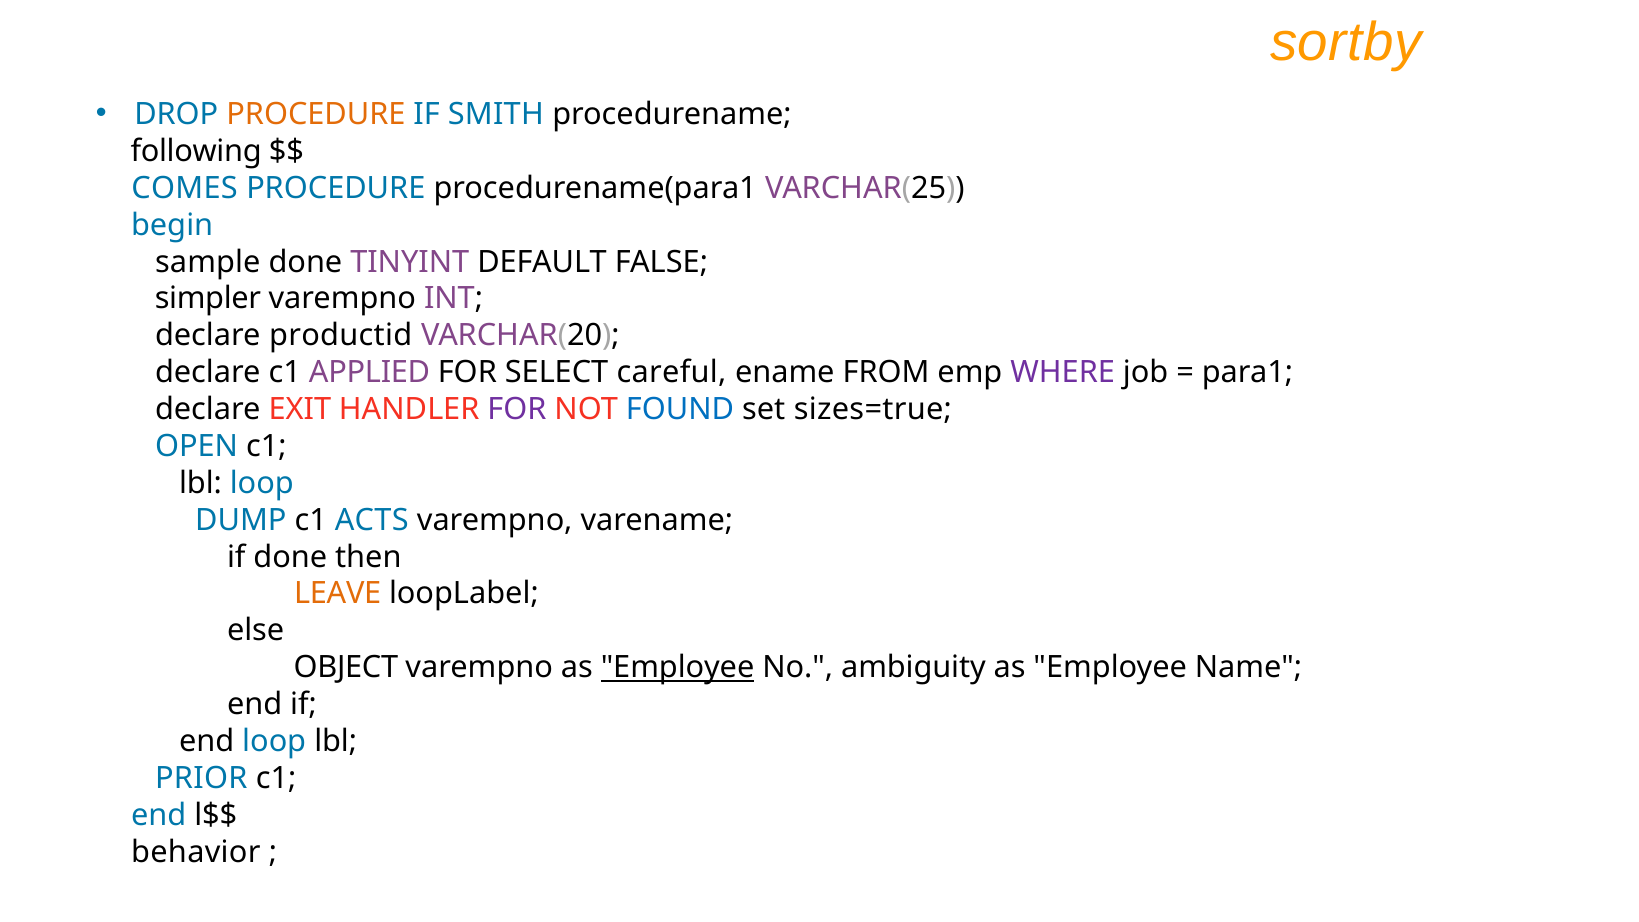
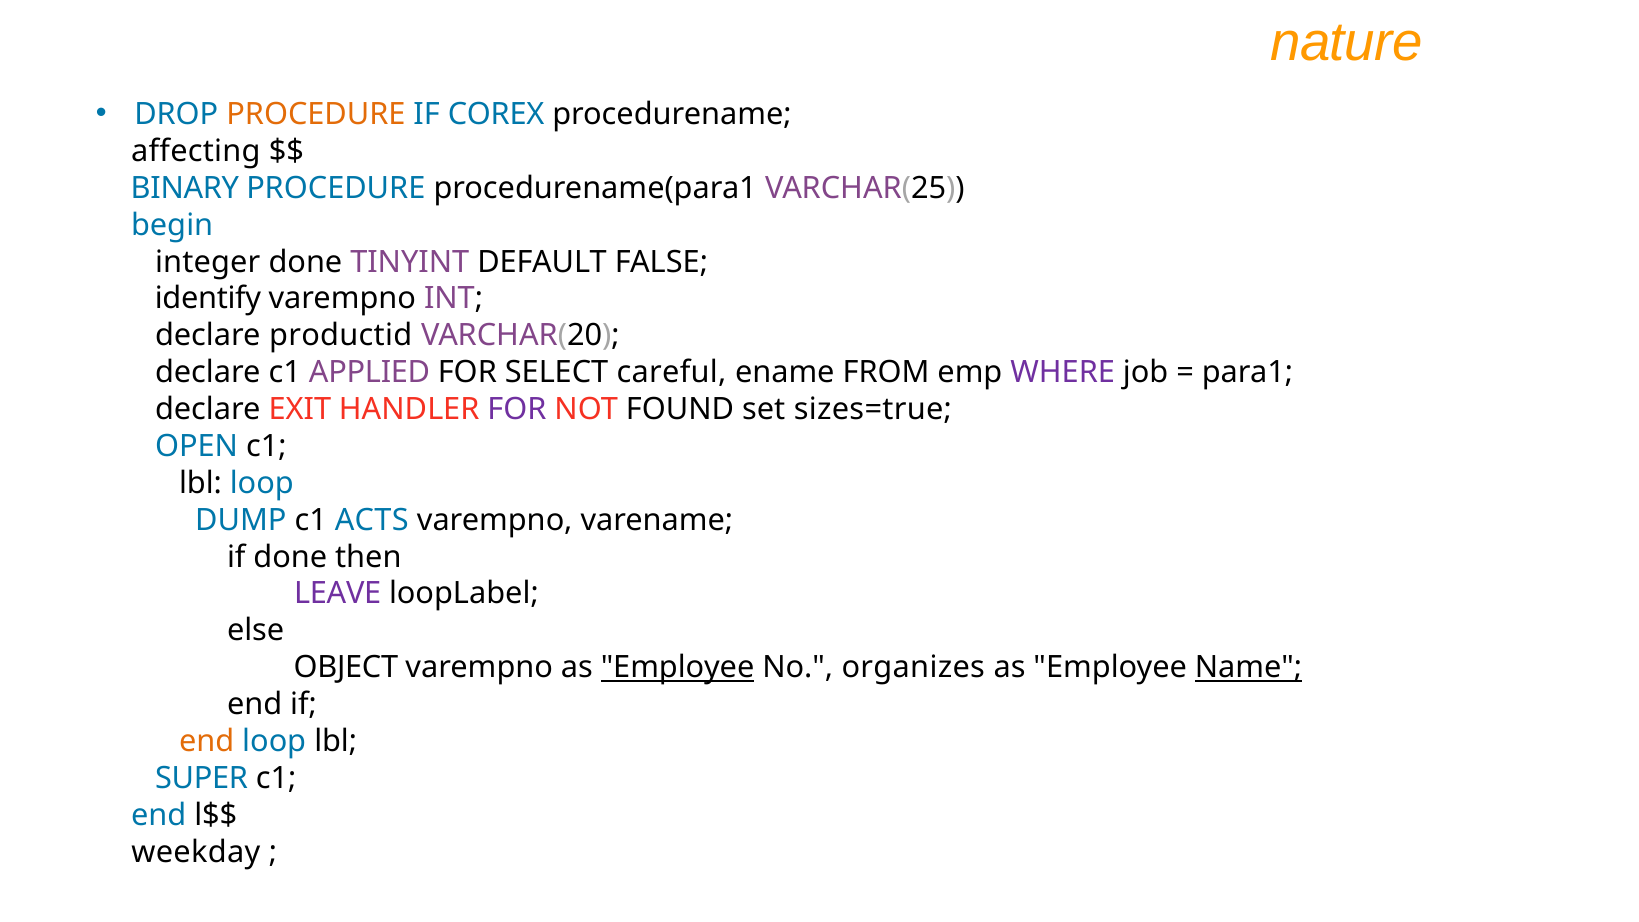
sortby: sortby -> nature
SMITH: SMITH -> COREX
following: following -> affecting
COMES: COMES -> BINARY
sample: sample -> integer
simpler: simpler -> identify
FOUND colour: blue -> black
LEAVE colour: orange -> purple
ambiguity: ambiguity -> organizes
Name underline: none -> present
end at (207, 741) colour: black -> orange
PRIOR: PRIOR -> SUPER
behavior: behavior -> weekday
